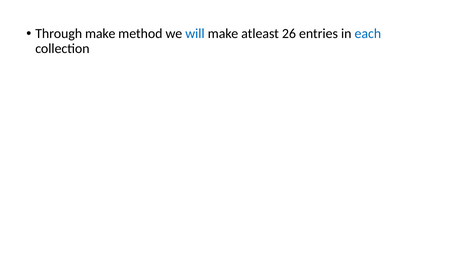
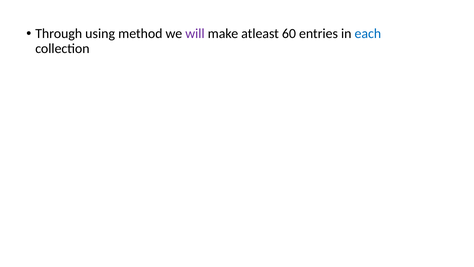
Through make: make -> using
will colour: blue -> purple
26: 26 -> 60
